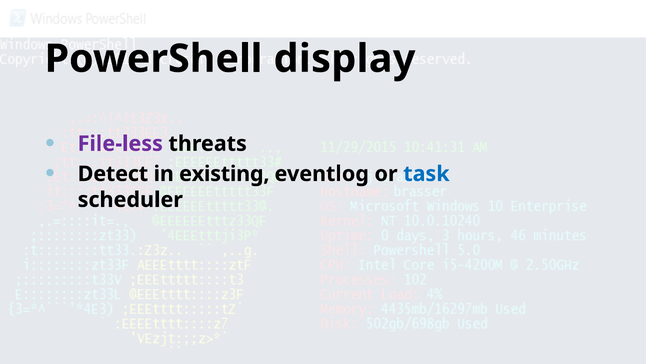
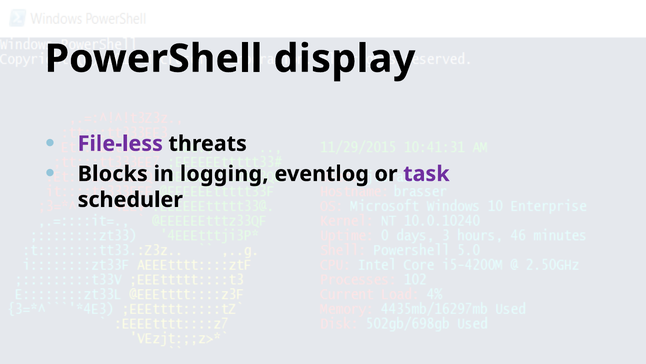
Detect: Detect -> Blocks
existing: existing -> logging
task colour: blue -> purple
